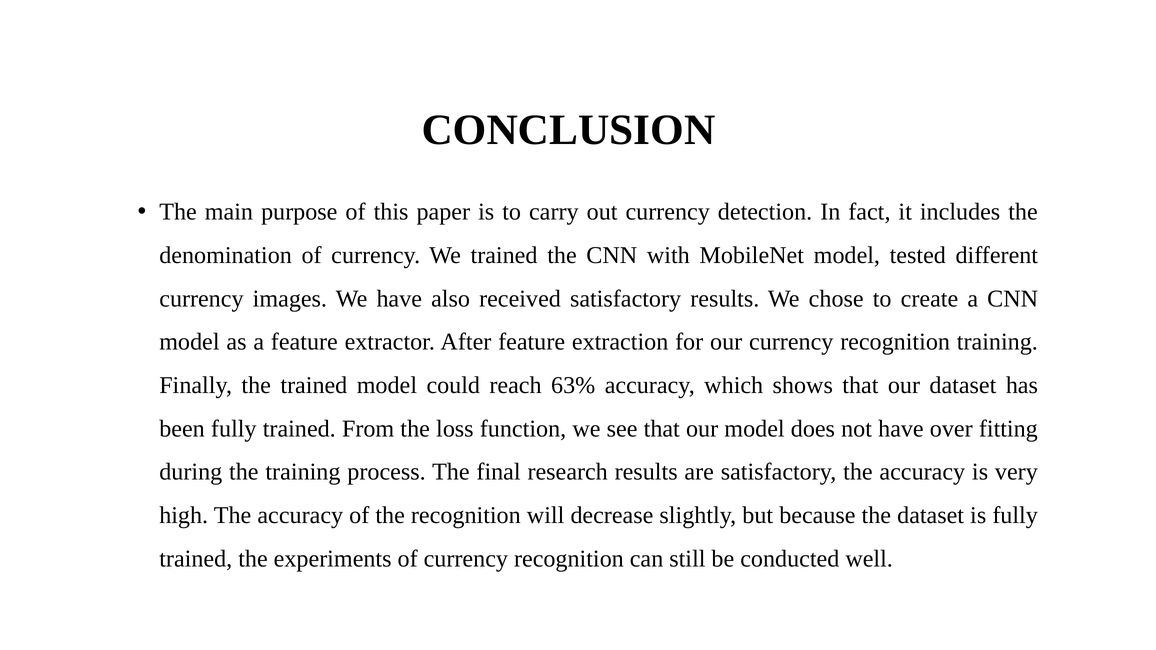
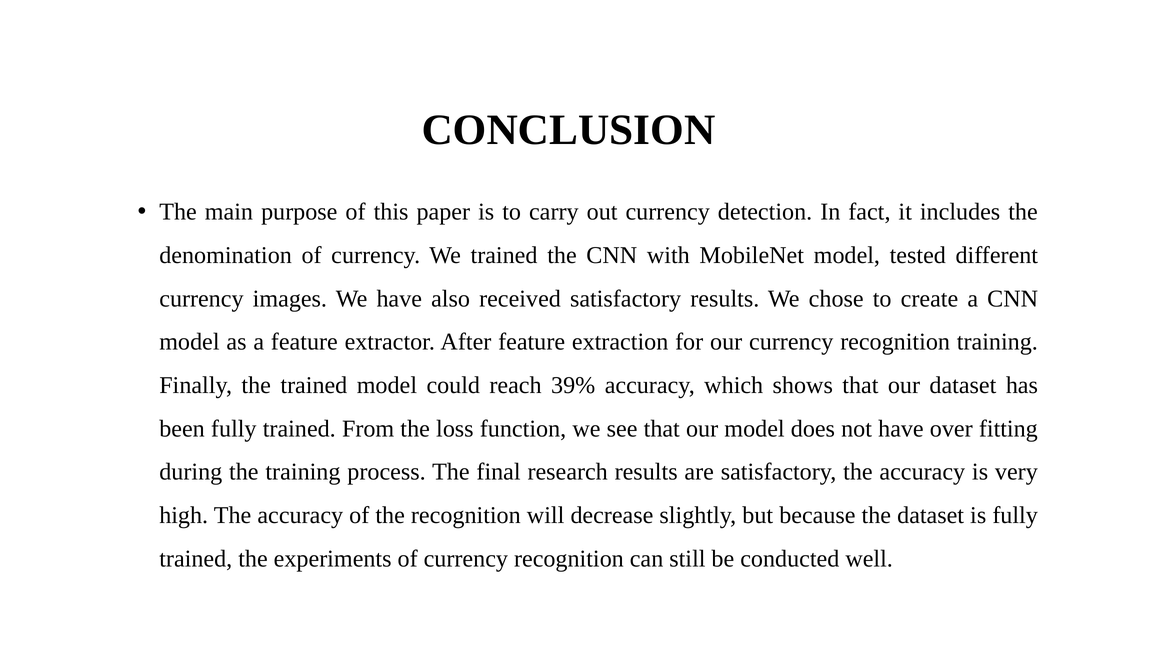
63%: 63% -> 39%
